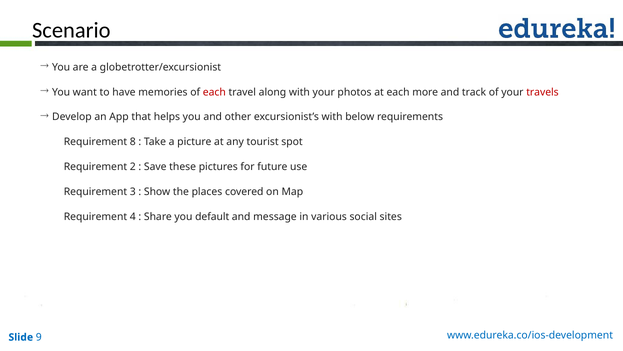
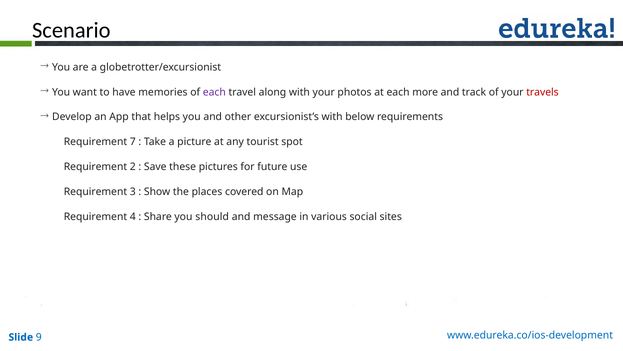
each at (214, 92) colour: red -> purple
8: 8 -> 7
default: default -> should
